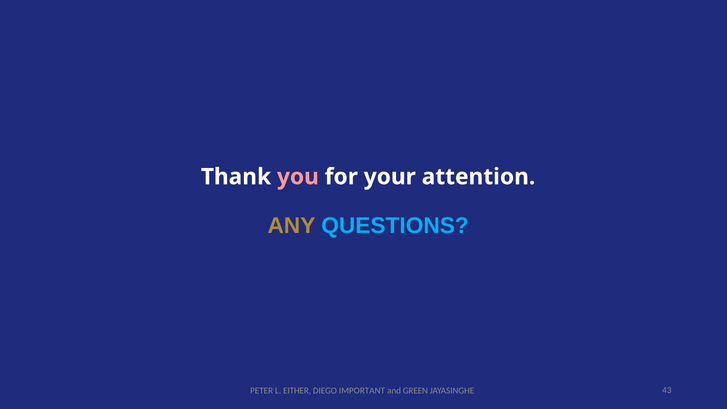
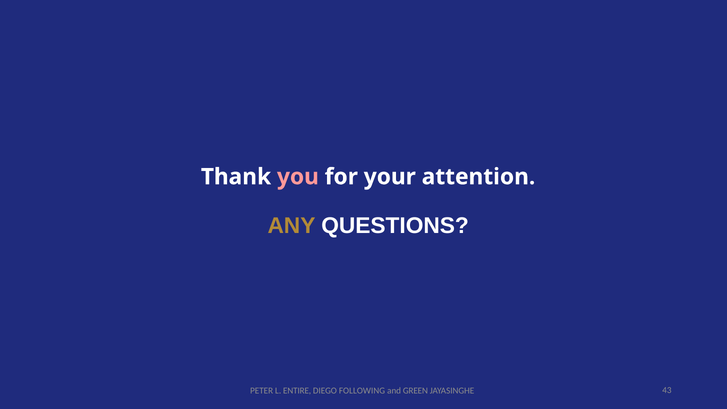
QUESTIONS colour: light blue -> white
EITHER: EITHER -> ENTIRE
IMPORTANT: IMPORTANT -> FOLLOWING
